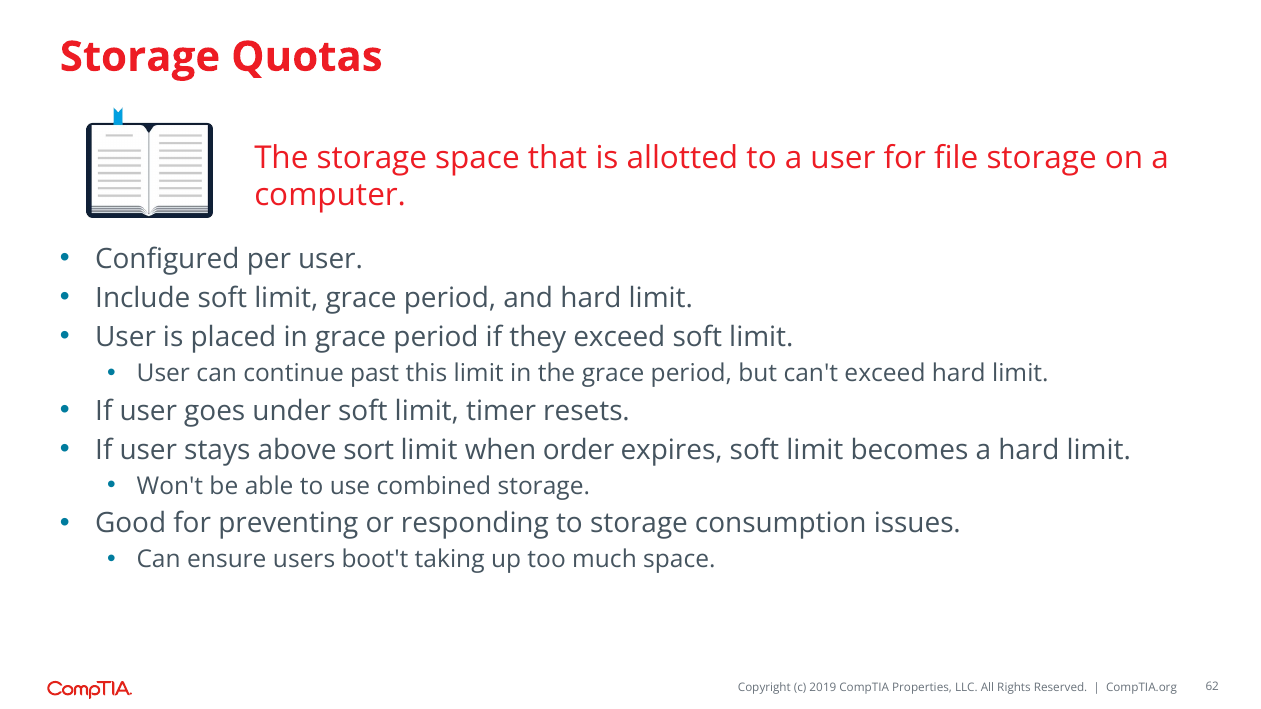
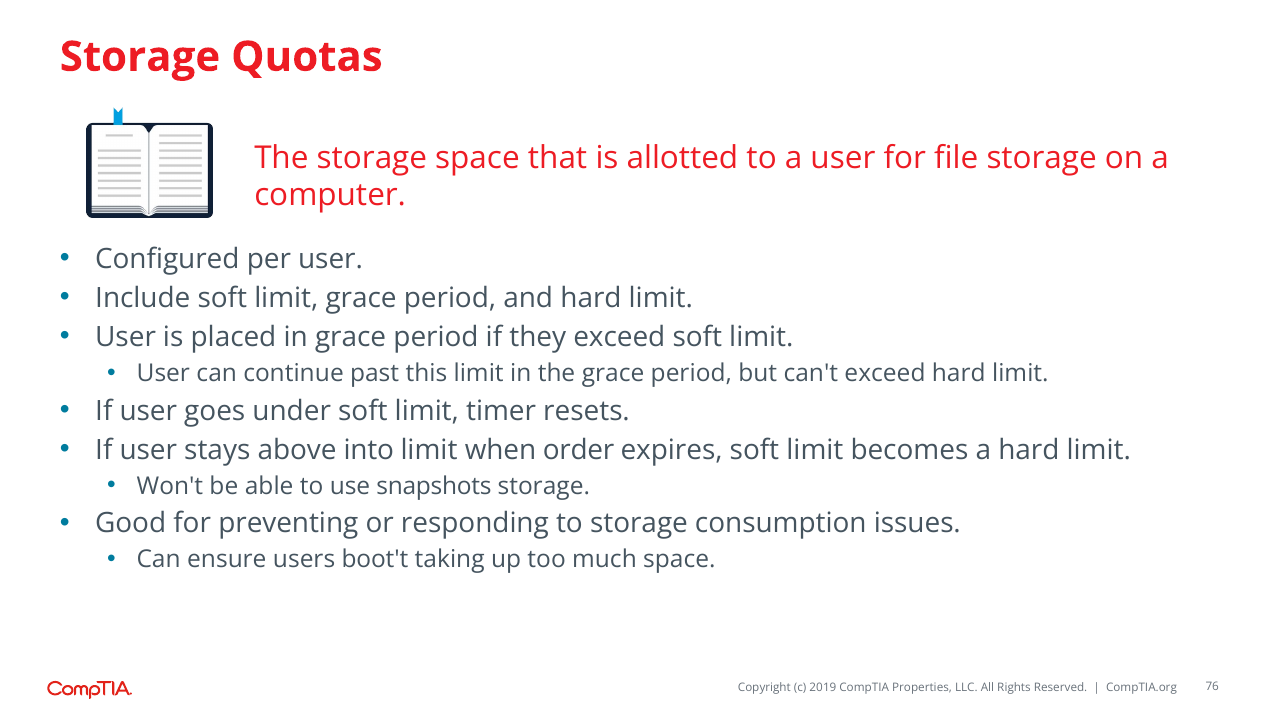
sort: sort -> into
combined: combined -> snapshots
62: 62 -> 76
